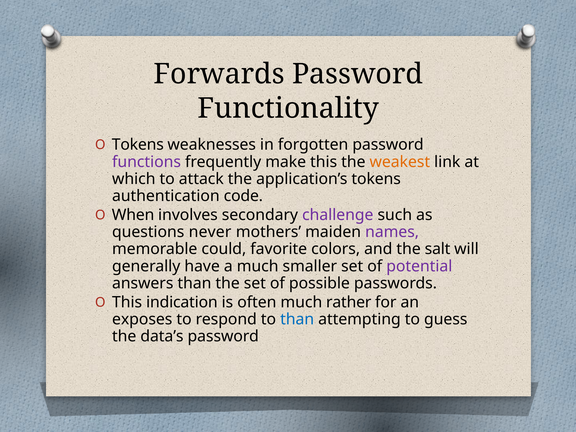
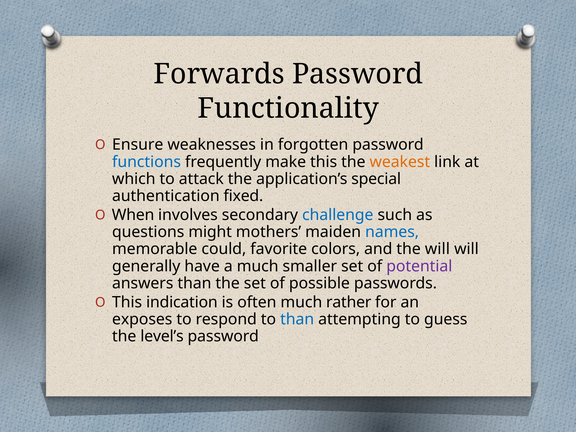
Tokens at (138, 145): Tokens -> Ensure
functions colour: purple -> blue
application’s tokens: tokens -> special
code: code -> fixed
challenge colour: purple -> blue
never: never -> might
names colour: purple -> blue
the salt: salt -> will
data’s: data’s -> level’s
